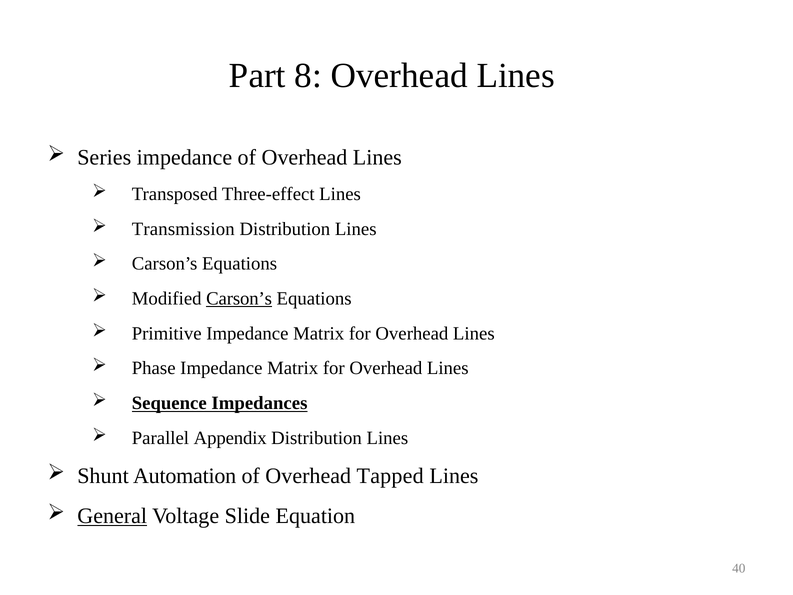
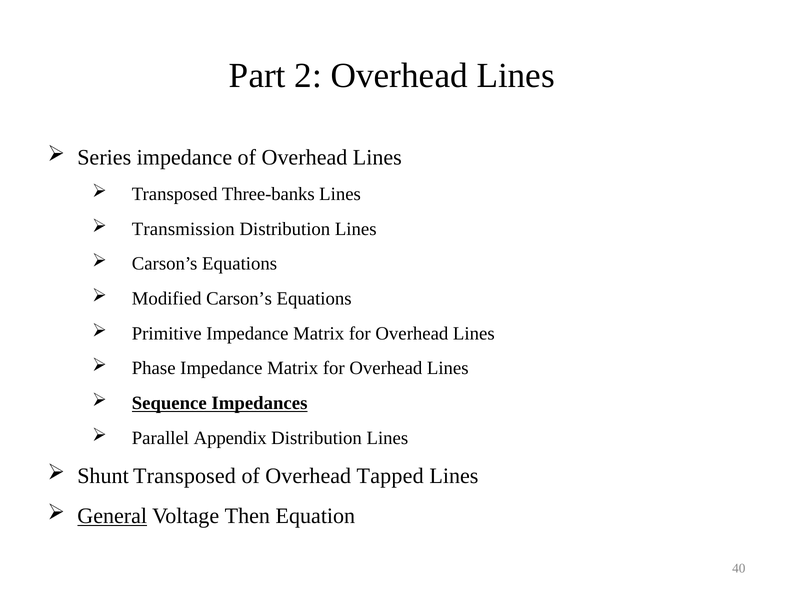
8: 8 -> 2
Three-effect: Three-effect -> Three-banks
Carson’s at (239, 298) underline: present -> none
Shunt Automation: Automation -> Transposed
Slide: Slide -> Then
